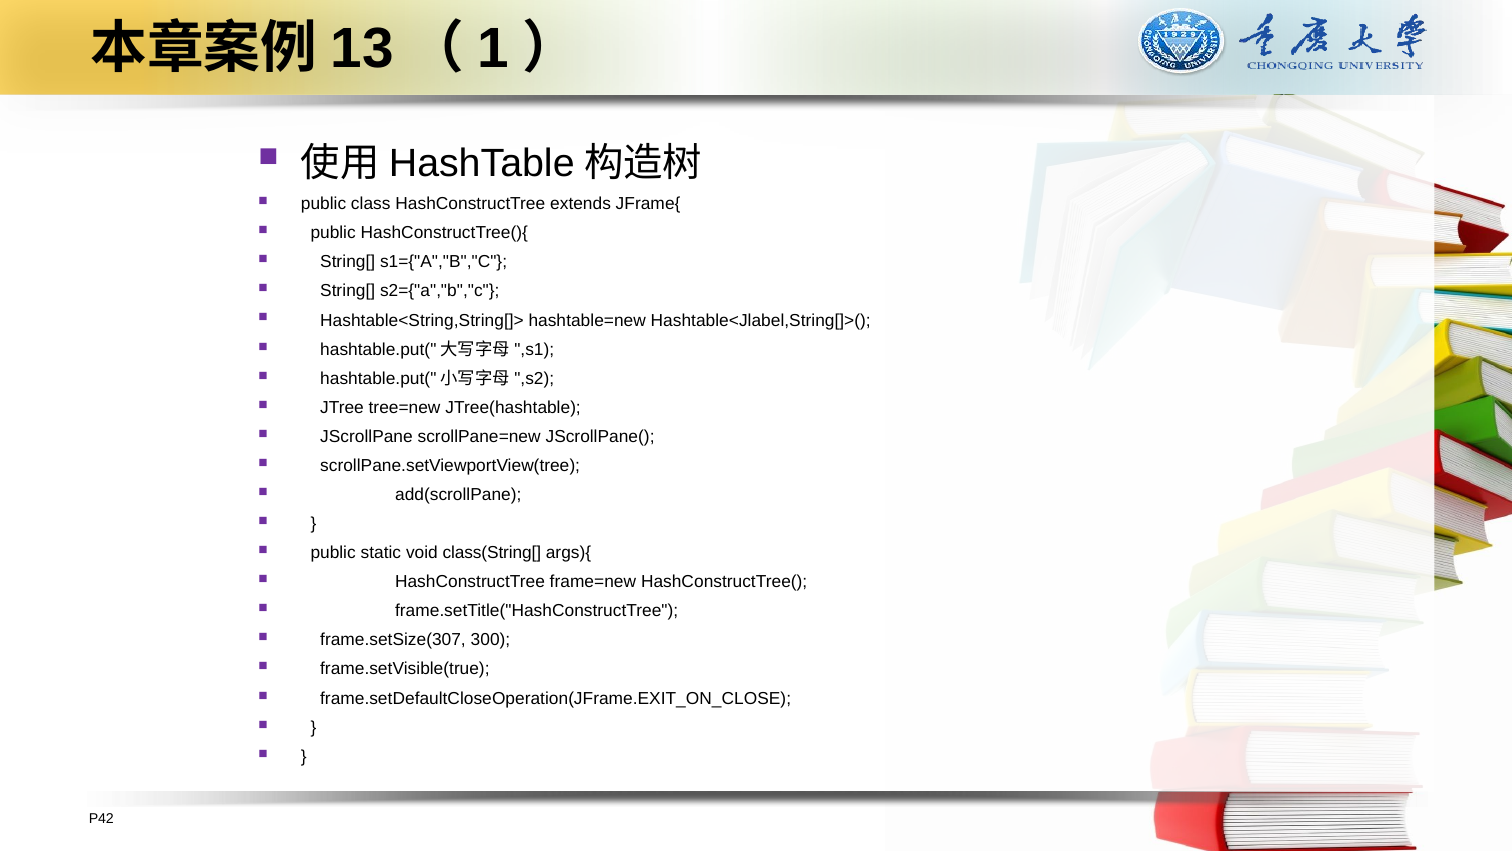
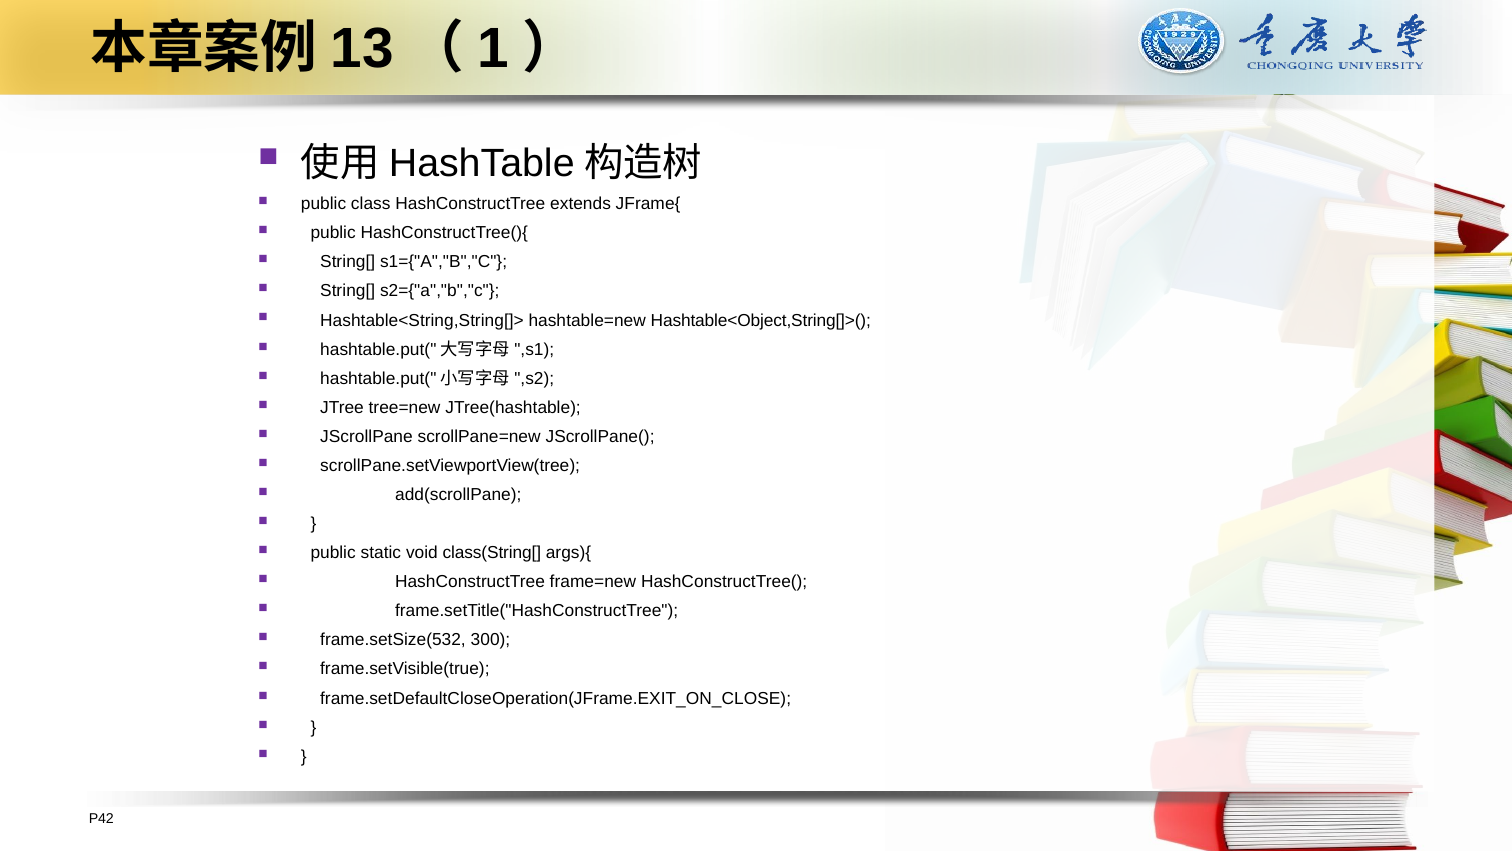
Hashtable<Jlabel,String[]>(: Hashtable<Jlabel,String[]>( -> Hashtable<Object,String[]>(
frame.setSize(307: frame.setSize(307 -> frame.setSize(532
